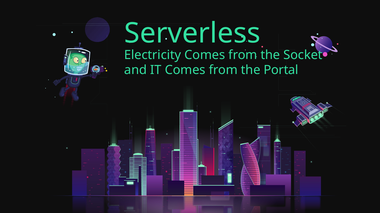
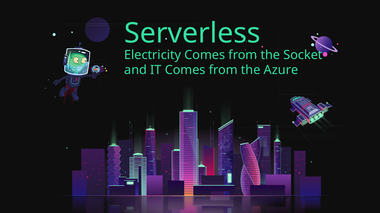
Portal: Portal -> Azure
